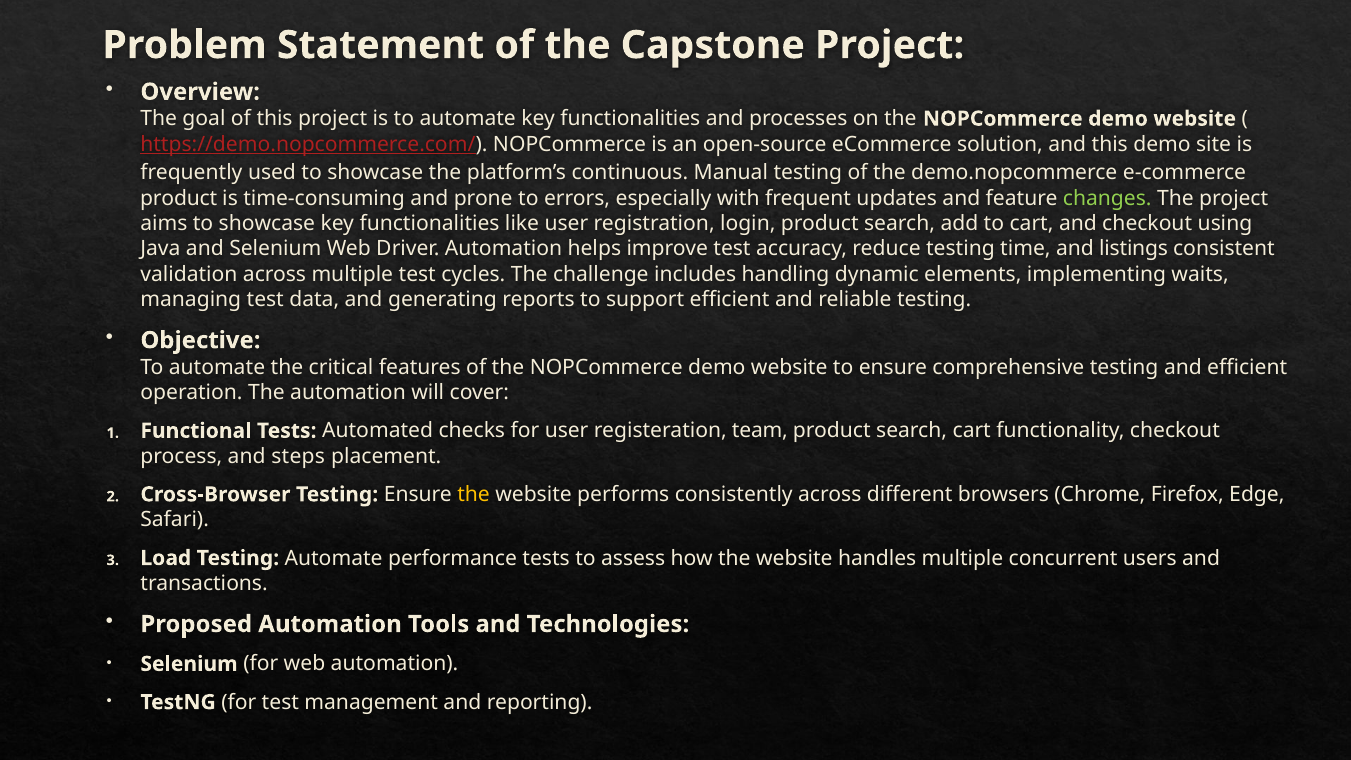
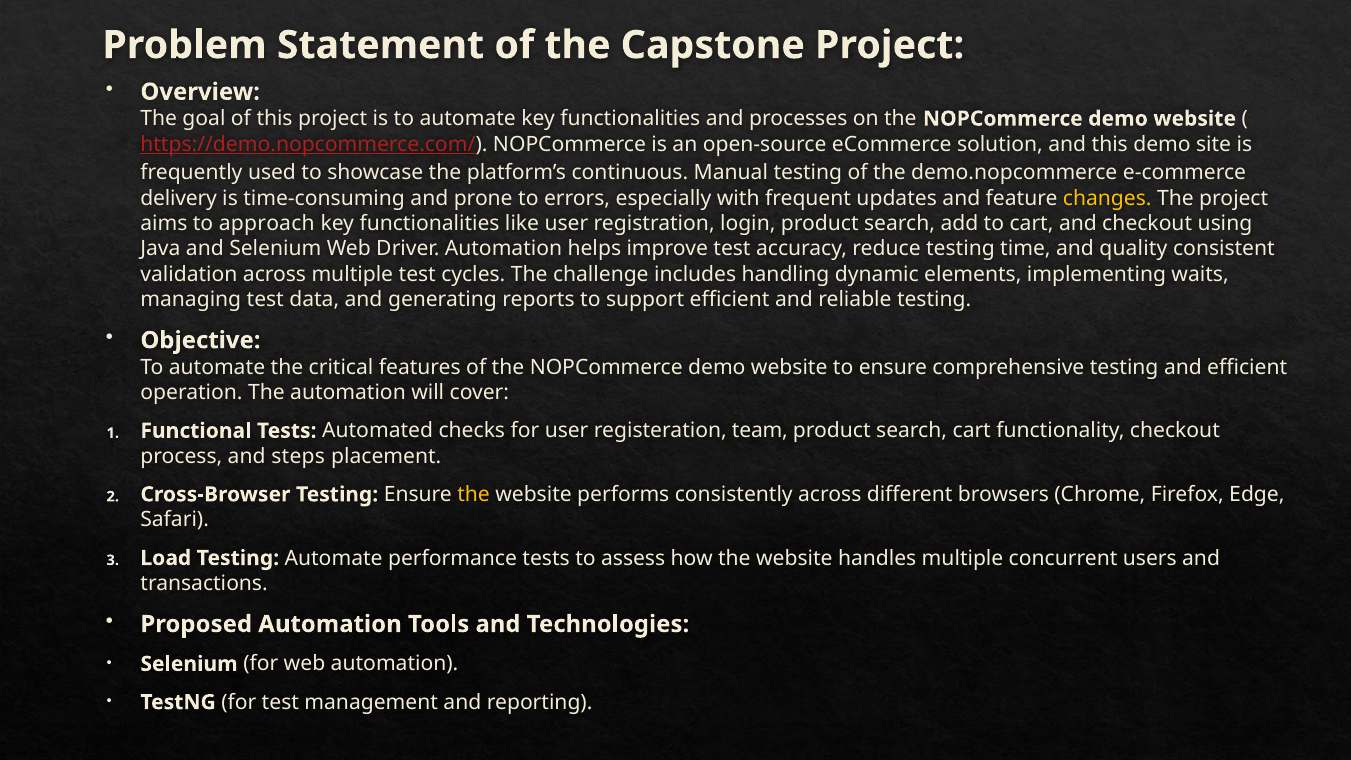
product at (179, 198): product -> delivery
changes colour: light green -> yellow
aims to showcase: showcase -> approach
listings: listings -> quality
